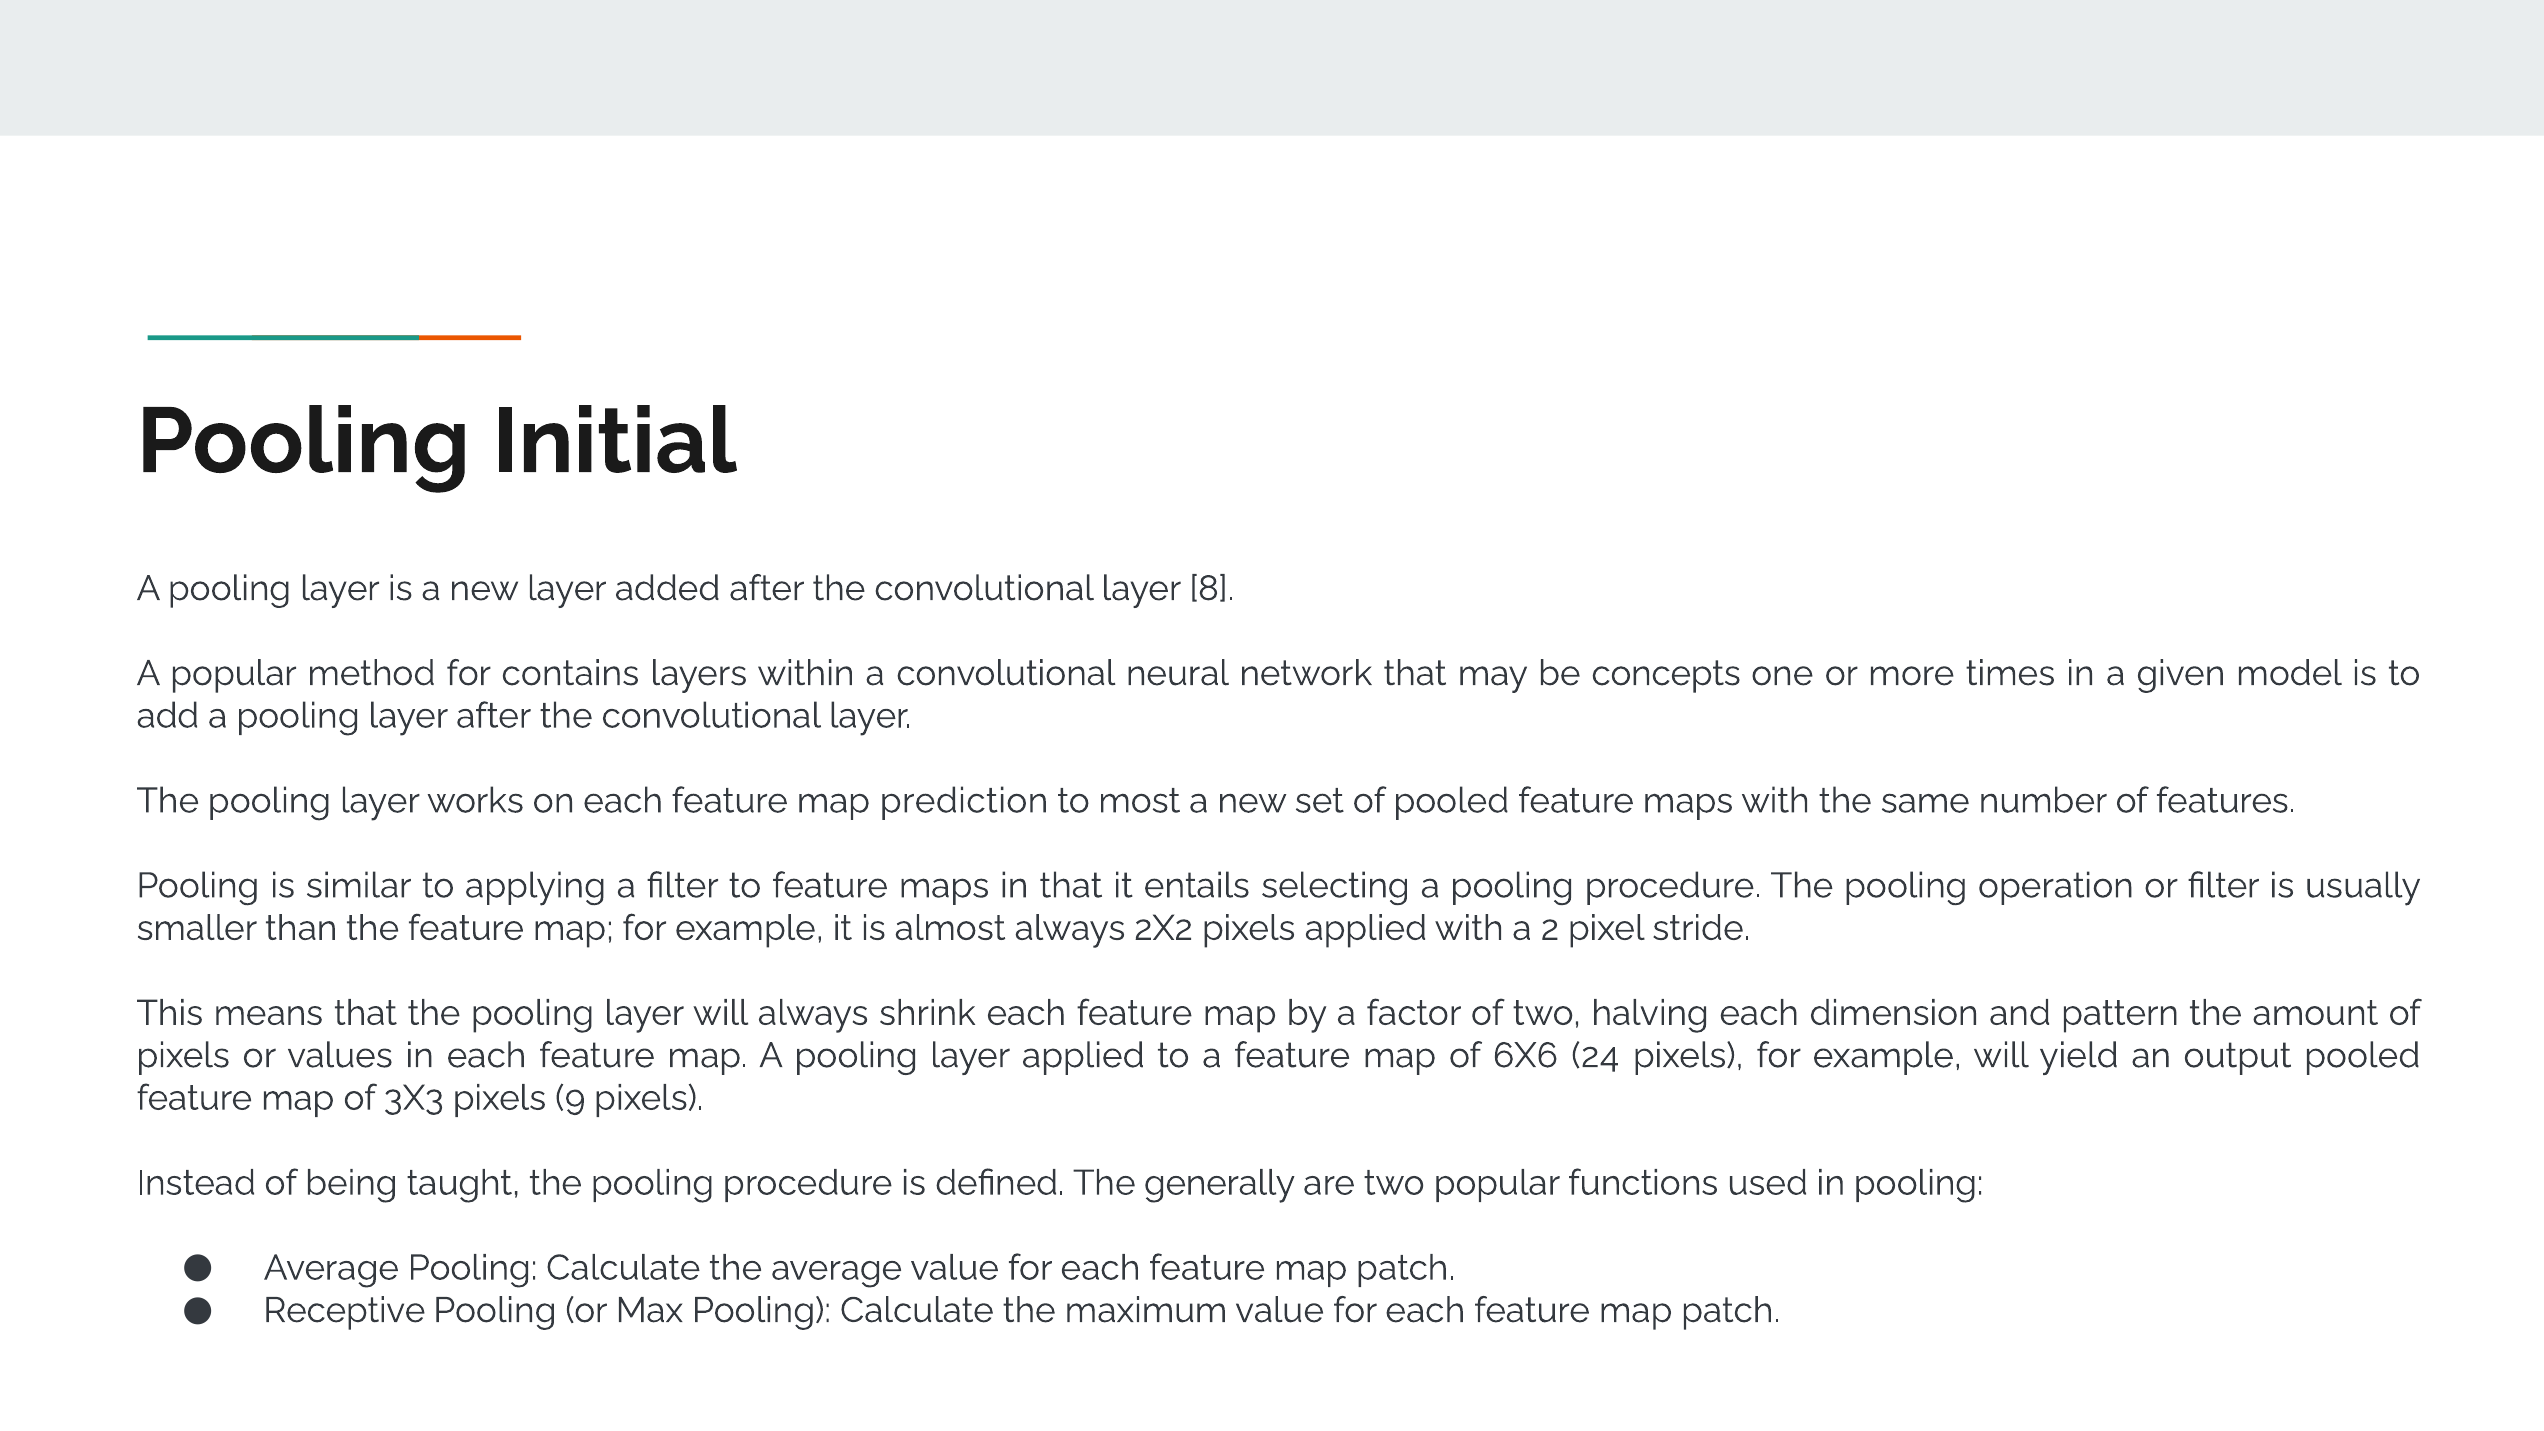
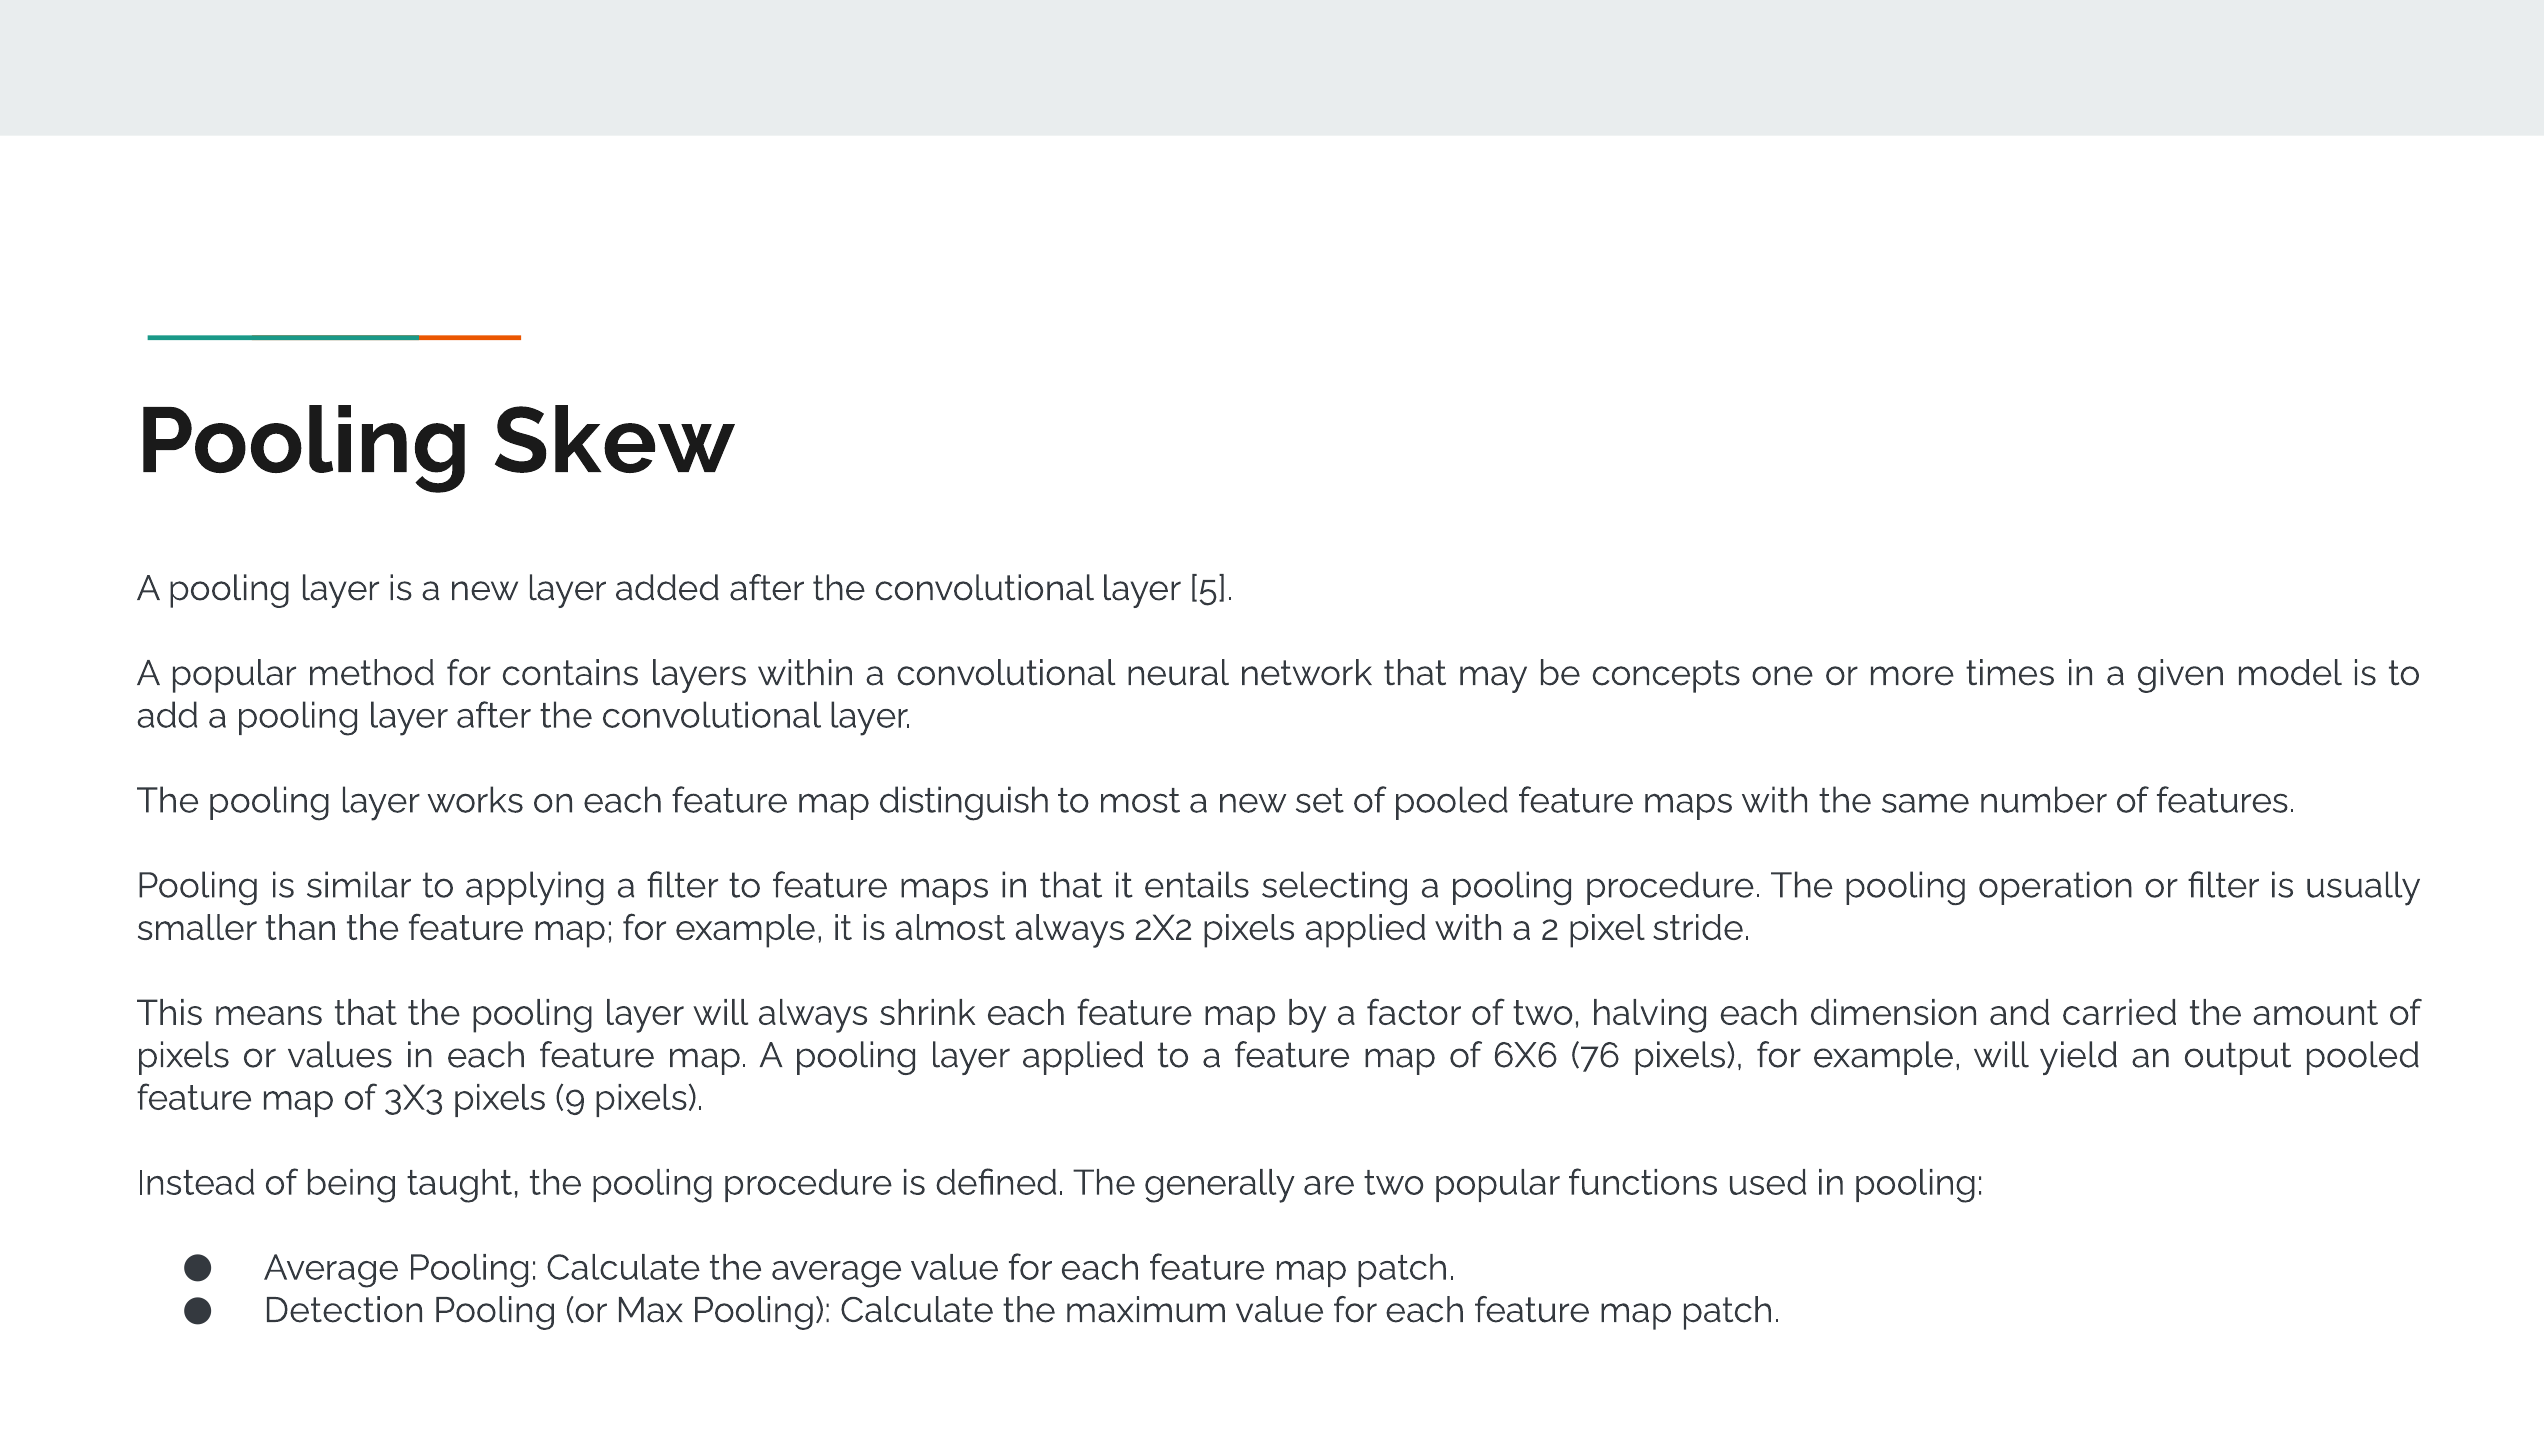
Initial: Initial -> Skew
8: 8 -> 5
prediction: prediction -> distinguish
pattern: pattern -> carried
24: 24 -> 76
Receptive: Receptive -> Detection
